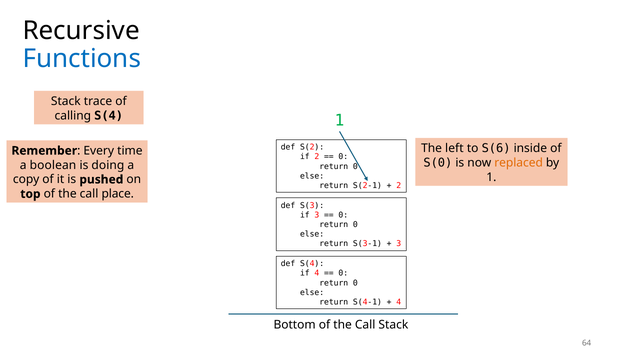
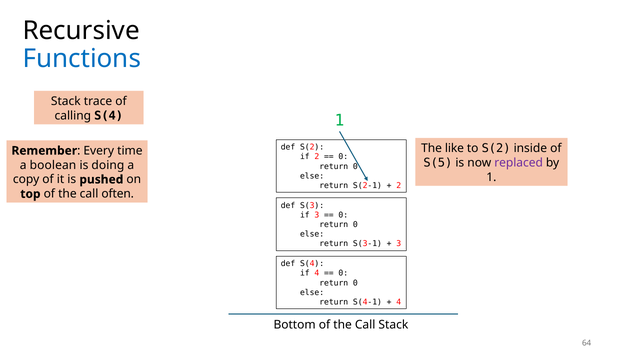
left: left -> like
to S(6: S(6 -> S(2
S(0: S(0 -> S(5
replaced colour: orange -> purple
place: place -> often
